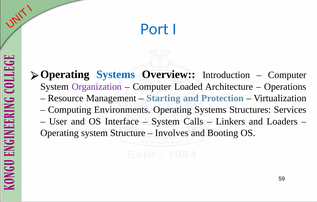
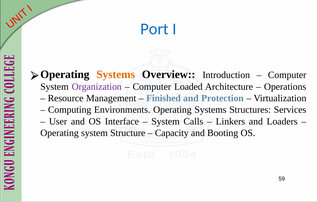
Systems at (116, 74) colour: blue -> orange
Starting: Starting -> Finished
Involves: Involves -> Capacity
